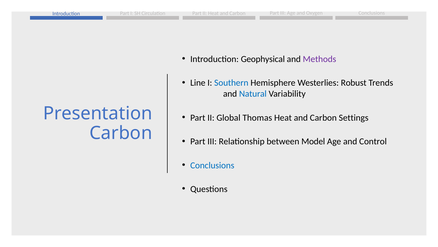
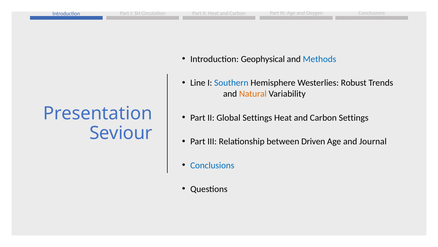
Methods colour: purple -> blue
Natural colour: blue -> orange
Global Thomas: Thomas -> Settings
Carbon at (121, 133): Carbon -> Seviour
Model: Model -> Driven
Control: Control -> Journal
